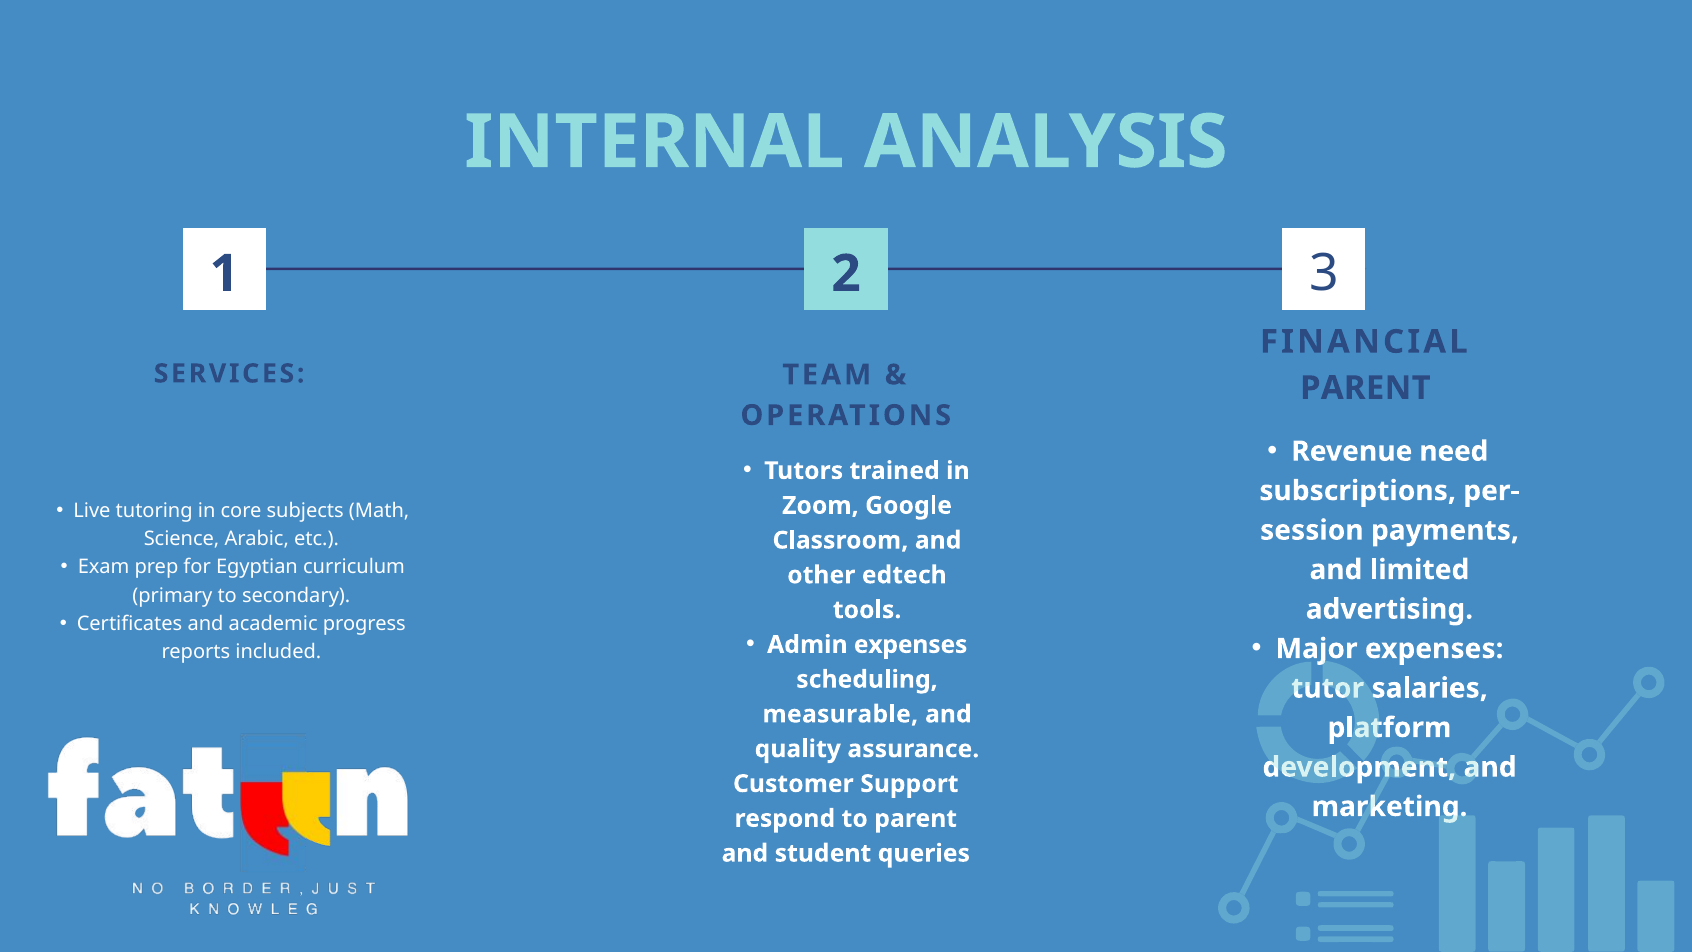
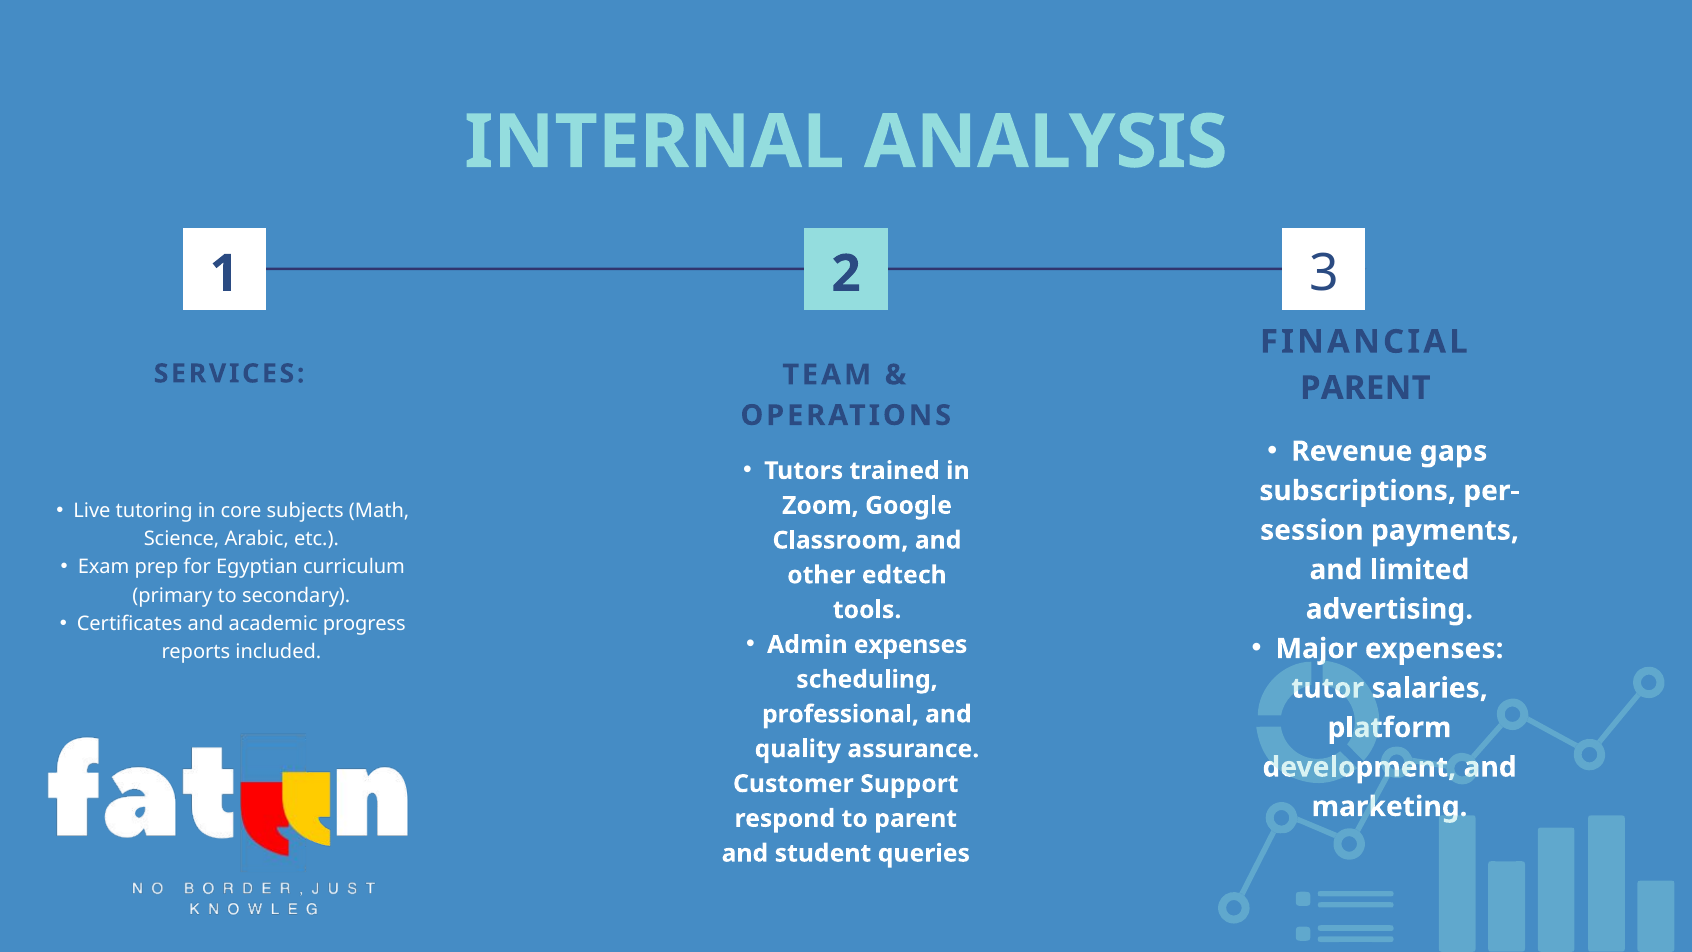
need: need -> gaps
measurable: measurable -> professional
